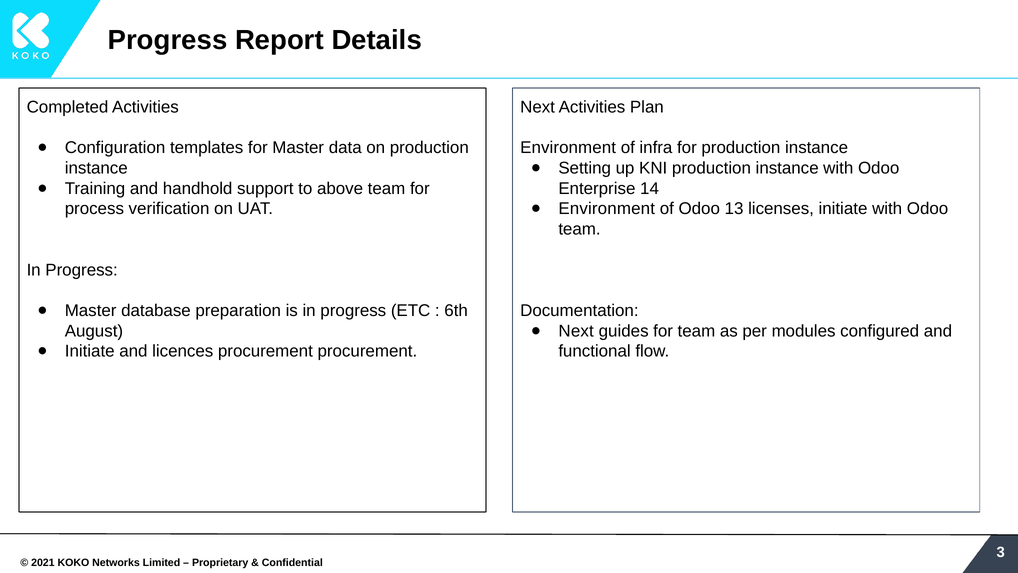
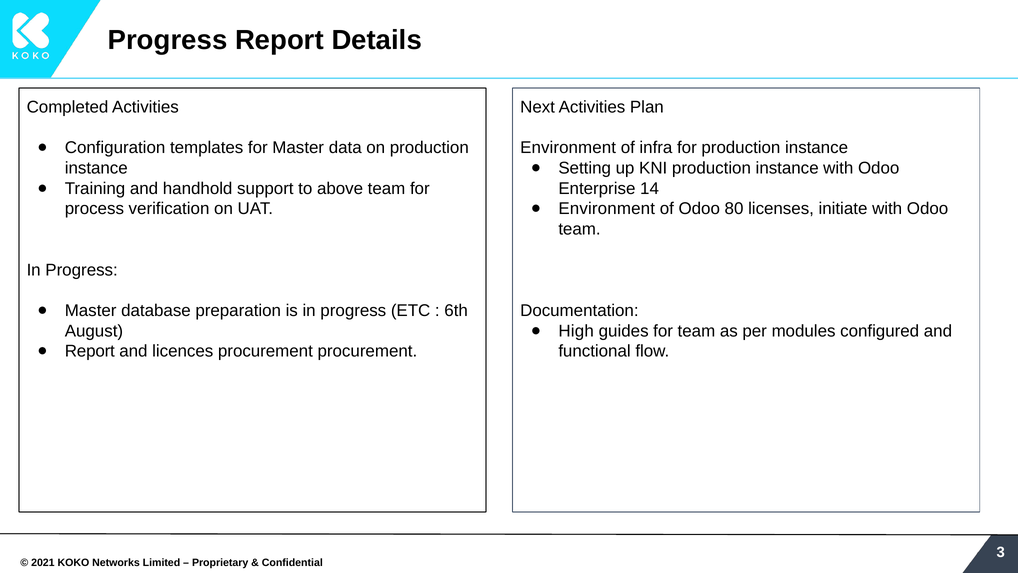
13: 13 -> 80
Next at (576, 331): Next -> High
Initiate at (90, 351): Initiate -> Report
